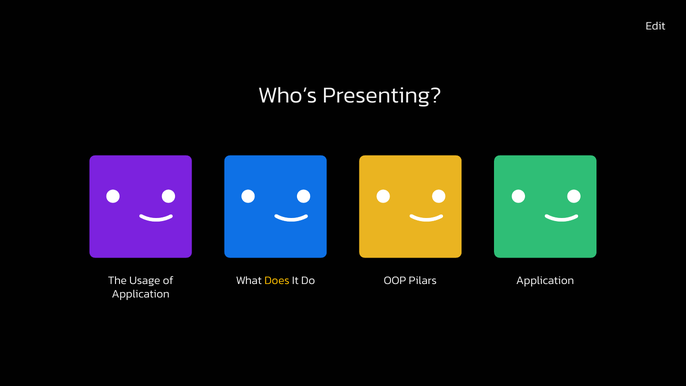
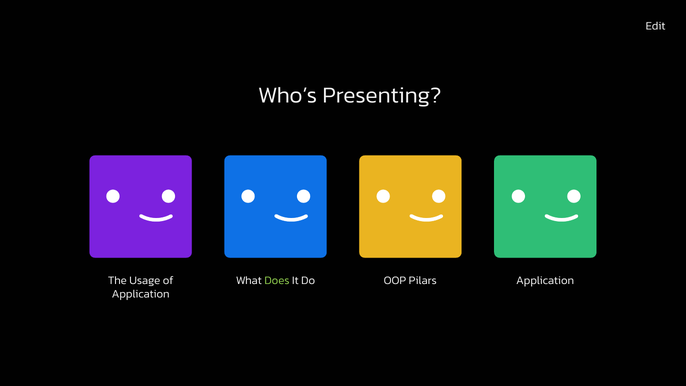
Does colour: yellow -> light green
